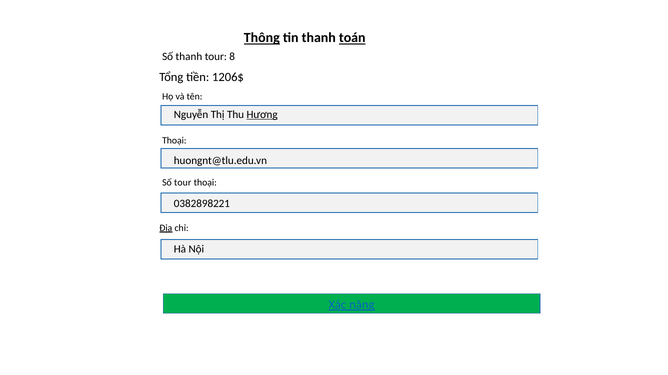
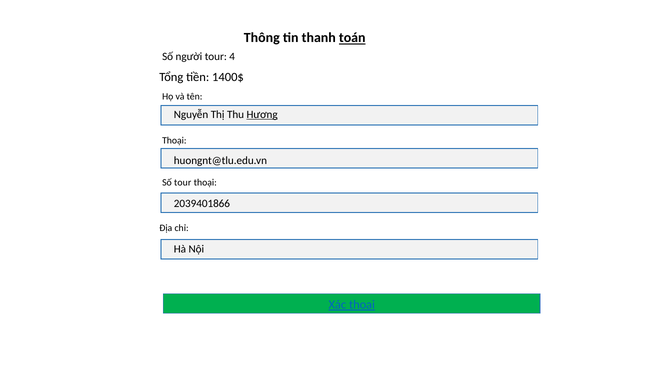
Thông underline: present -> none
Số thanh: thanh -> người
8: 8 -> 4
1206$: 1206$ -> 1400$
0382898221: 0382898221 -> 2039401866
Địa underline: present -> none
Xác năng: năng -> thoại
